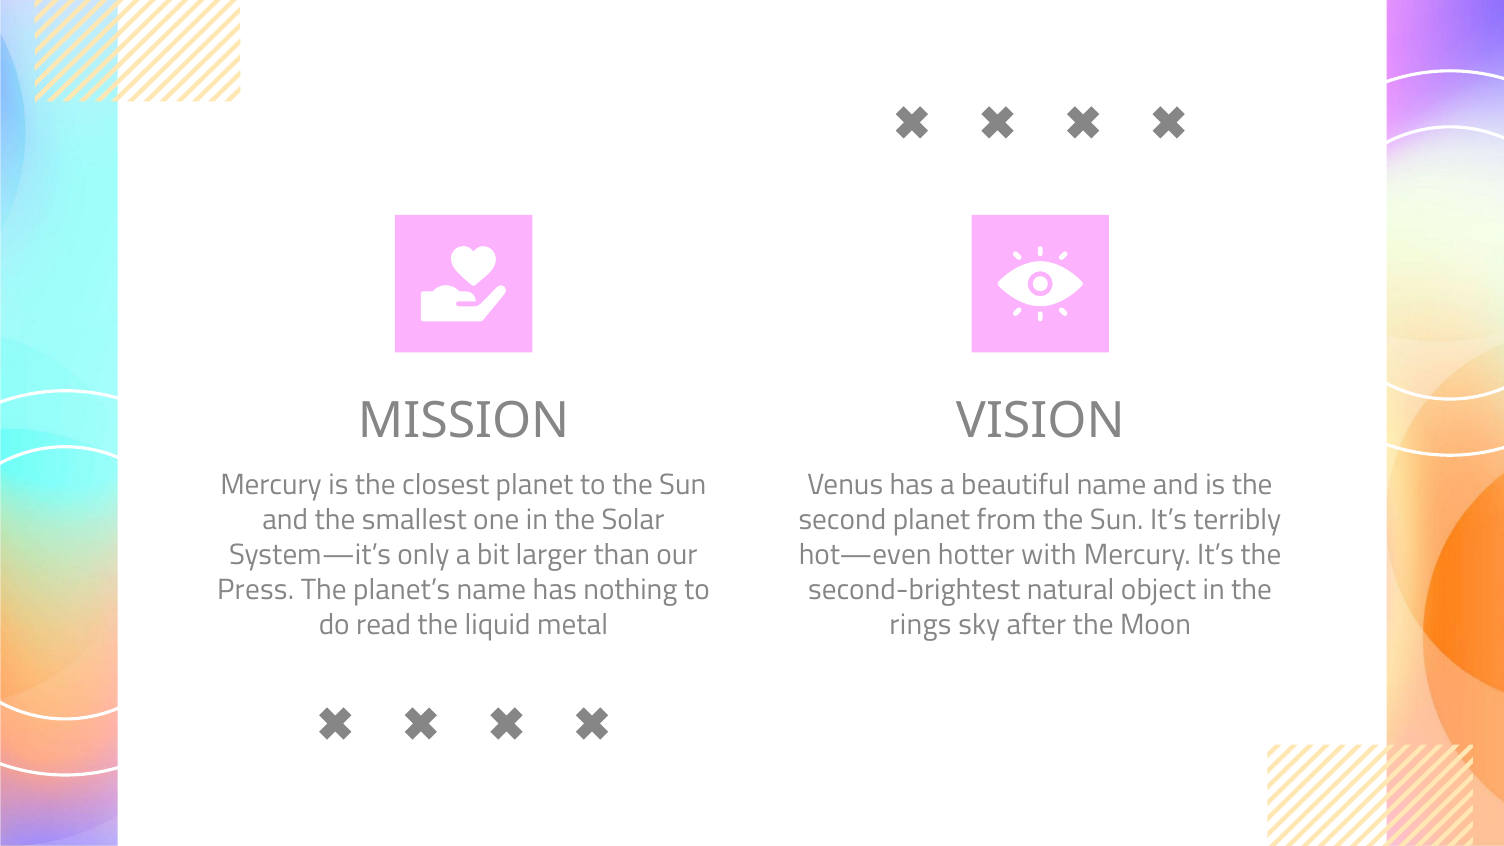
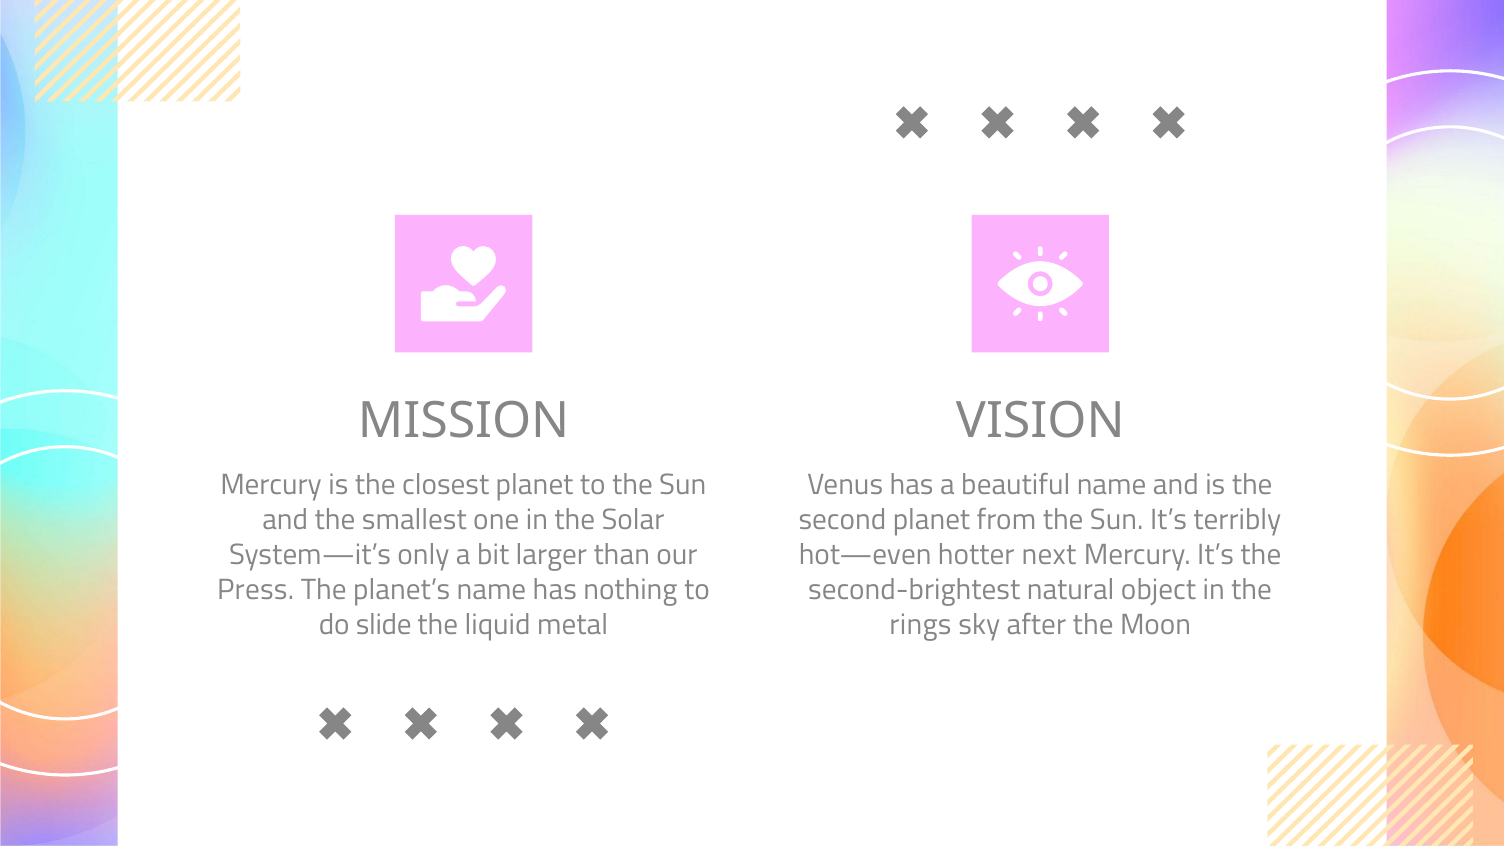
with: with -> next
read: read -> slide
